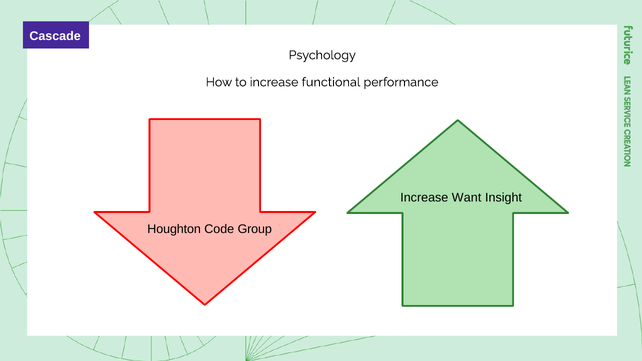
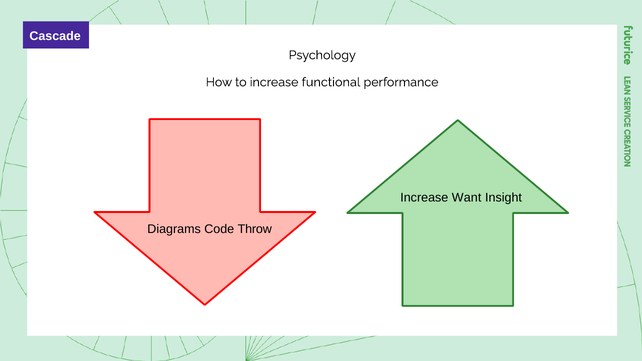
Houghton: Houghton -> Diagrams
Group: Group -> Throw
